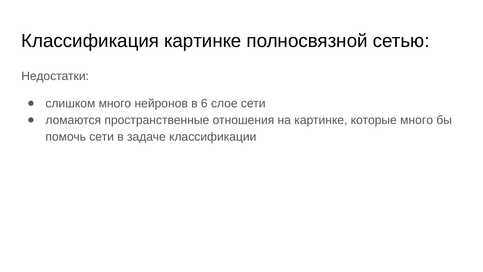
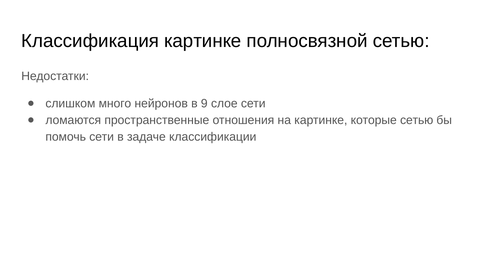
6: 6 -> 9
которые много: много -> сетью
